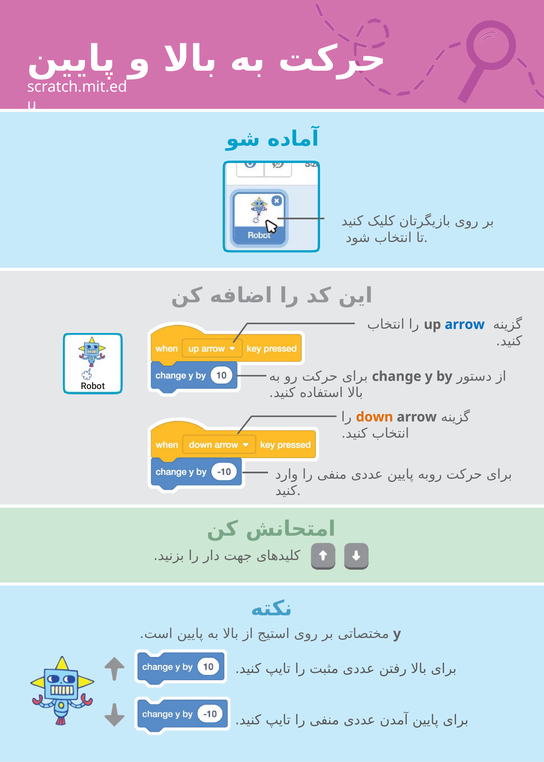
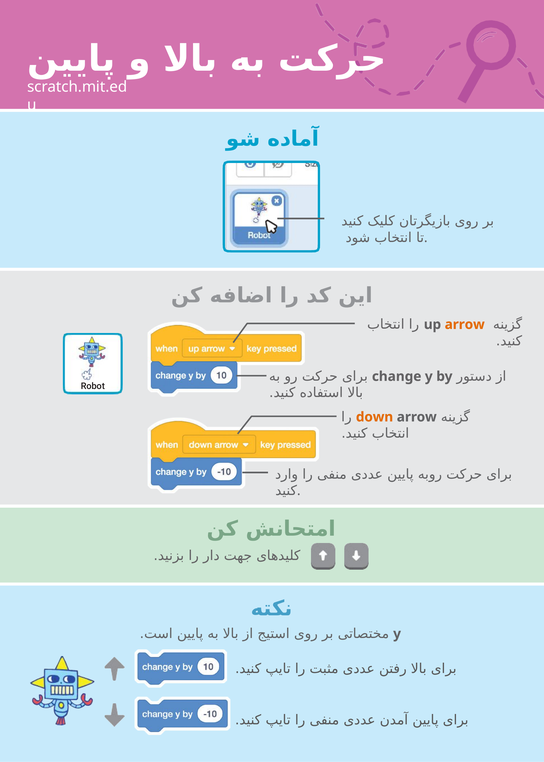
arrow at (465, 324) colour: blue -> orange
